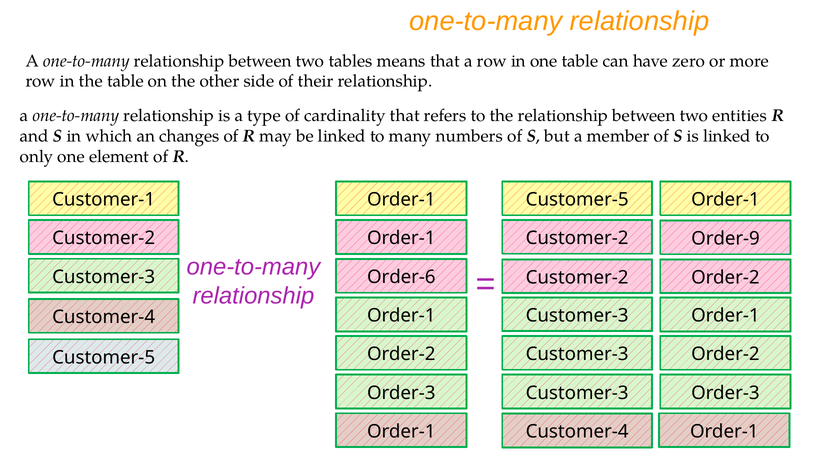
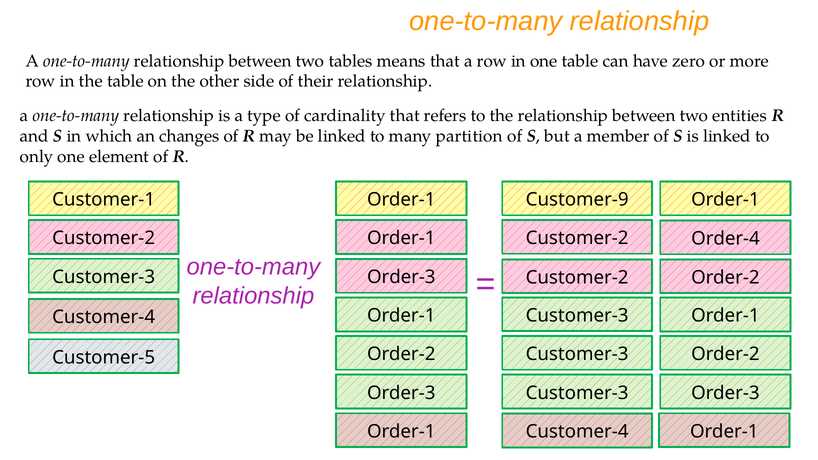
numbers: numbers -> partition
Customer-5 at (577, 200): Customer-5 -> Customer-9
Order-9: Order-9 -> Order-4
Order-6 at (401, 277): Order-6 -> Order-3
